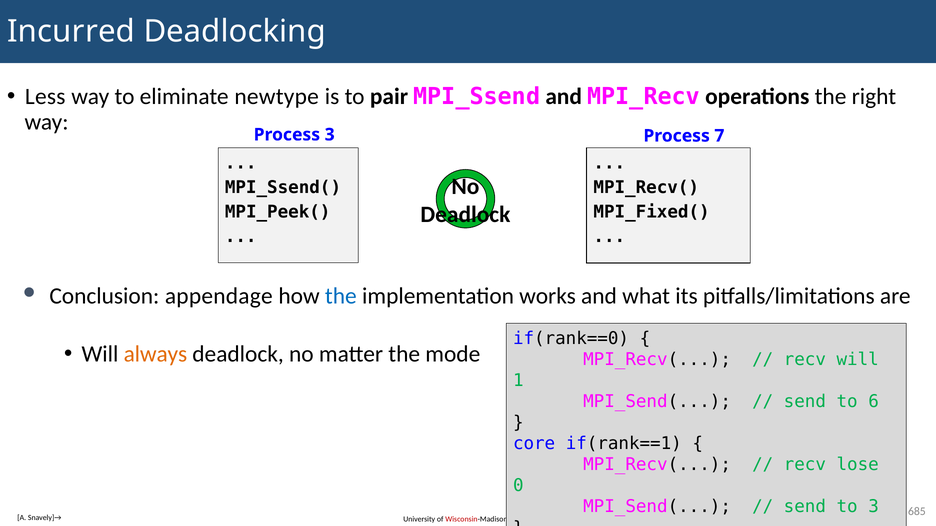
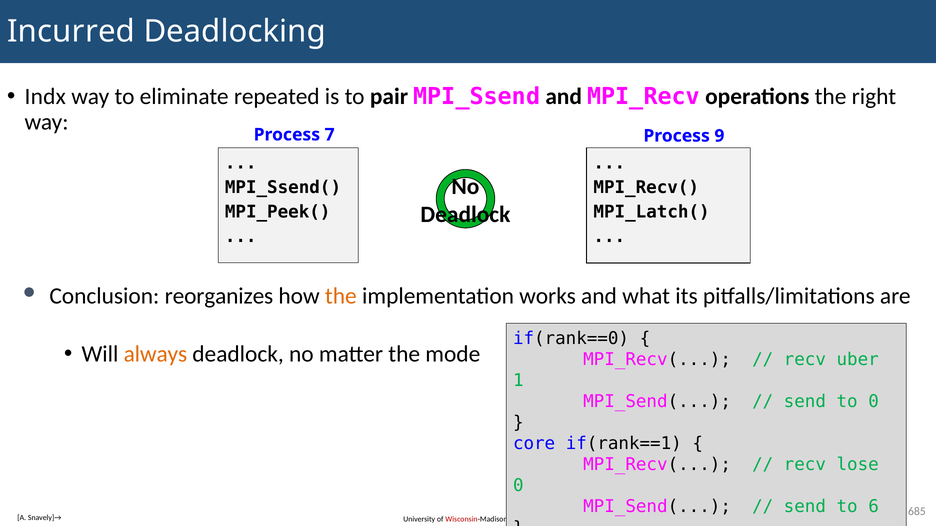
Less: Less -> Indx
newtype: newtype -> repeated
Process 3: 3 -> 7
7: 7 -> 9
MPI_Fixed(: MPI_Fixed( -> MPI_Latch(
appendage: appendage -> reorganizes
the at (341, 296) colour: blue -> orange
recv will: will -> uber
to 6: 6 -> 0
to 3: 3 -> 6
